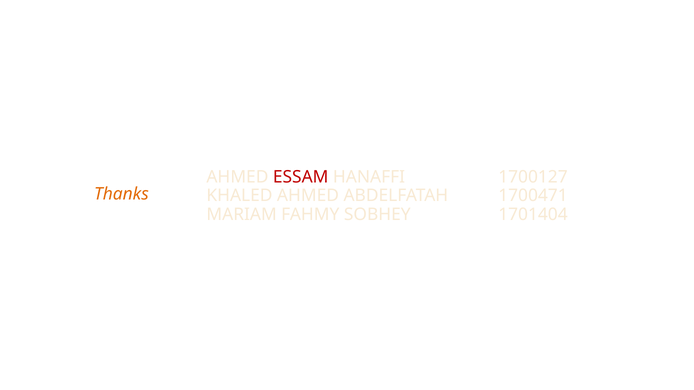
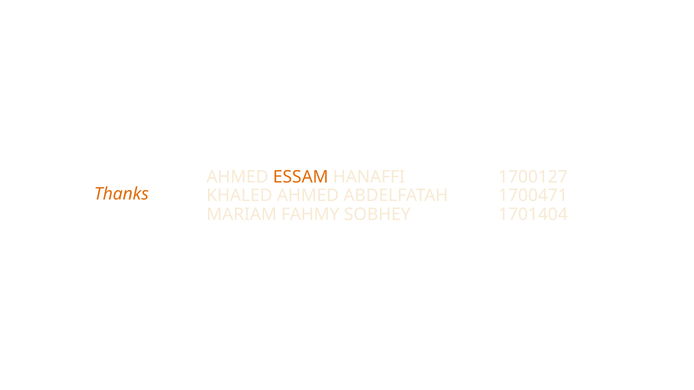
ESSAM colour: red -> orange
